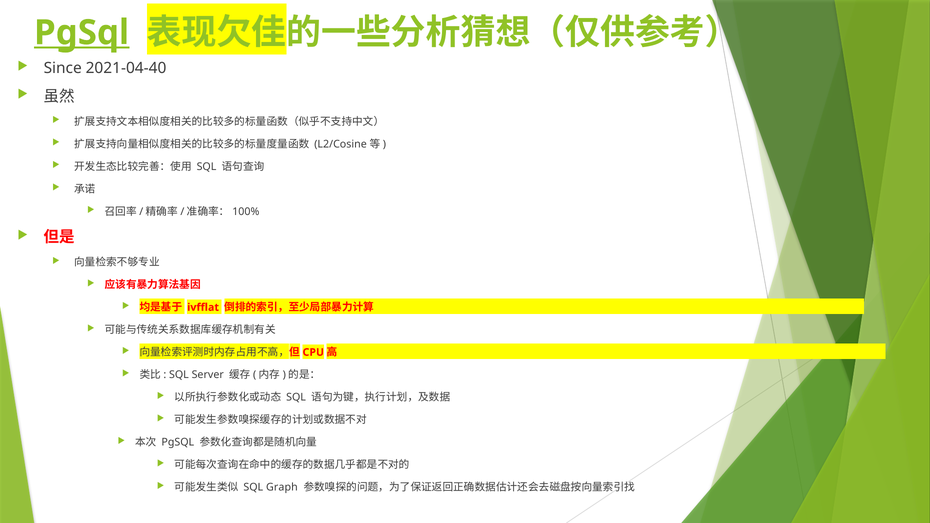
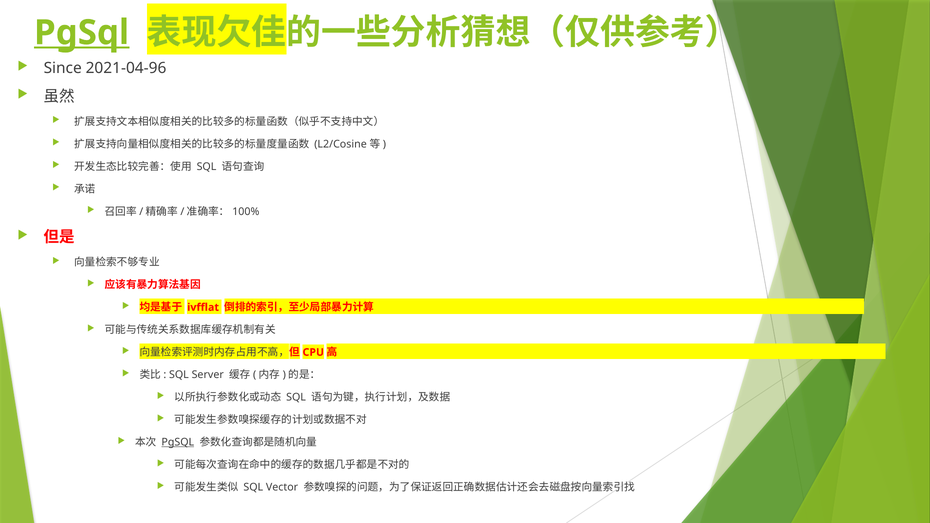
2021-04-40: 2021-04-40 -> 2021-04-96
PgSQL at (178, 442) underline: none -> present
Graph: Graph -> Vector
